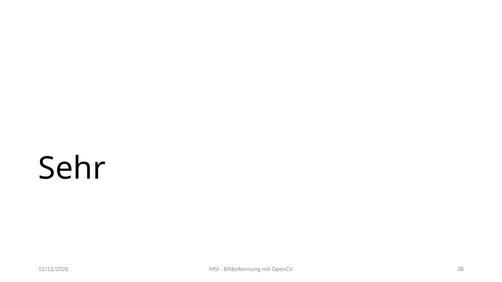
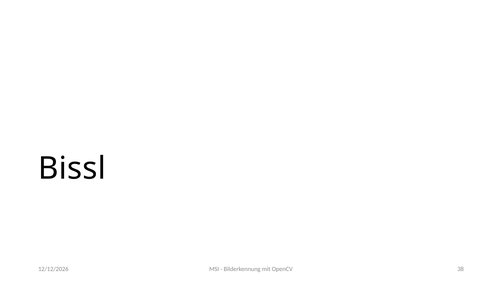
Sehr: Sehr -> Bissl
